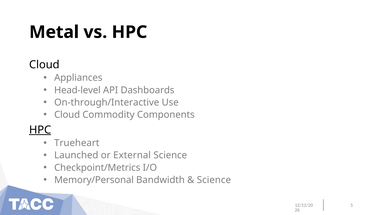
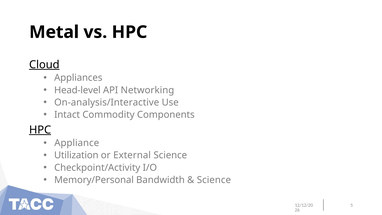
Cloud at (44, 65) underline: none -> present
Dashboards: Dashboards -> Networking
On-through/Interactive: On-through/Interactive -> On-analysis/Interactive
Cloud at (67, 115): Cloud -> Intact
Trueheart: Trueheart -> Appliance
Launched: Launched -> Utilization
Checkpoint/Metrics: Checkpoint/Metrics -> Checkpoint/Activity
